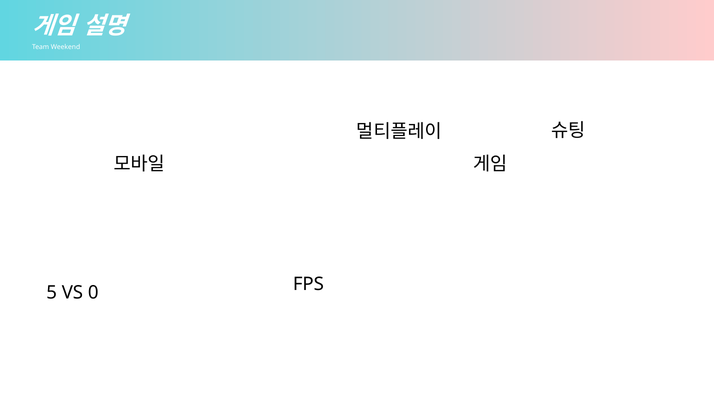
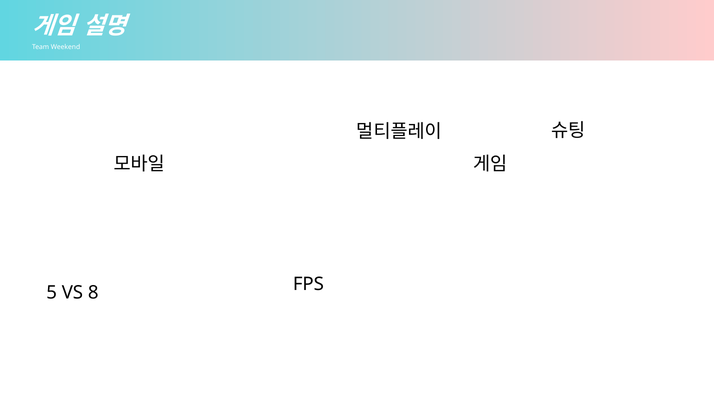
0: 0 -> 8
